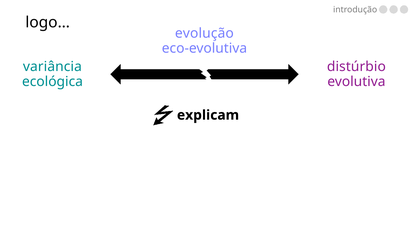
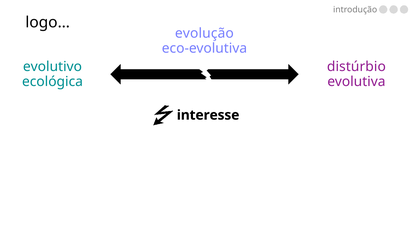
variância: variância -> evolutivo
explicam: explicam -> interesse
